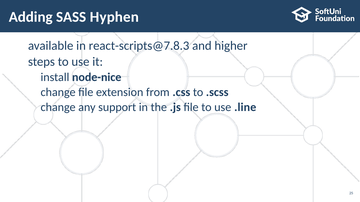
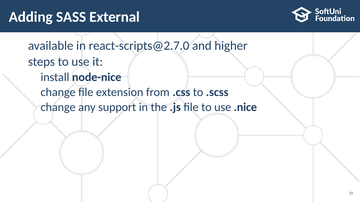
Hyphen: Hyphen -> External
react-scripts@7.8.3: react-scripts@7.8.3 -> react-scripts@2.7.0
.line: .line -> .nice
